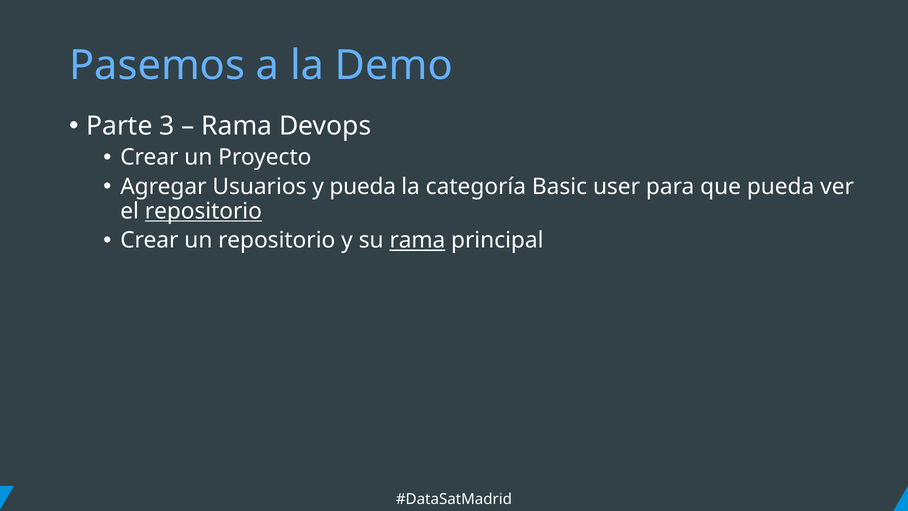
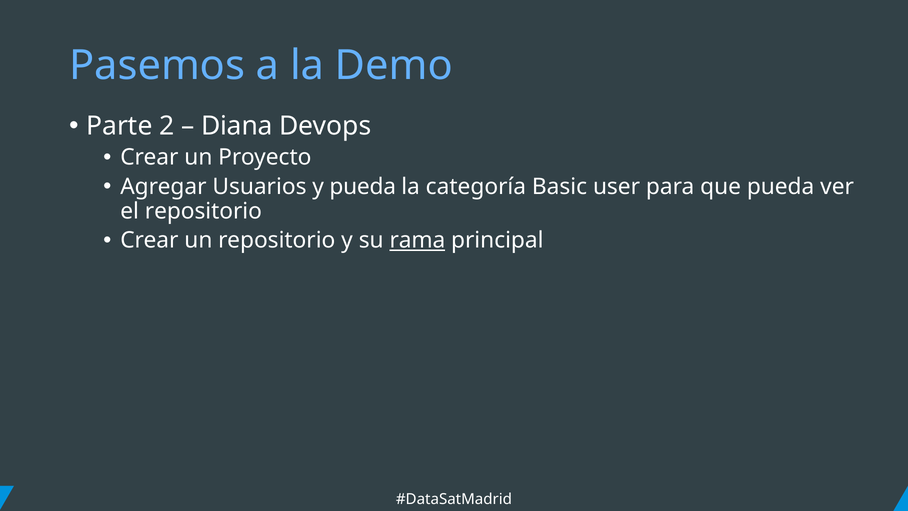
3: 3 -> 2
Rama at (237, 126): Rama -> Diana
repositorio at (203, 211) underline: present -> none
